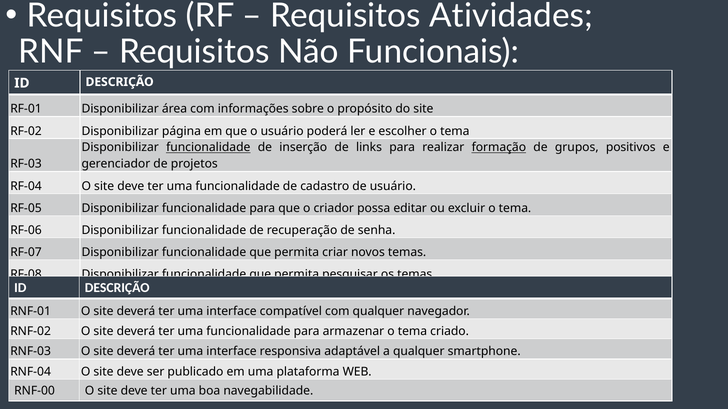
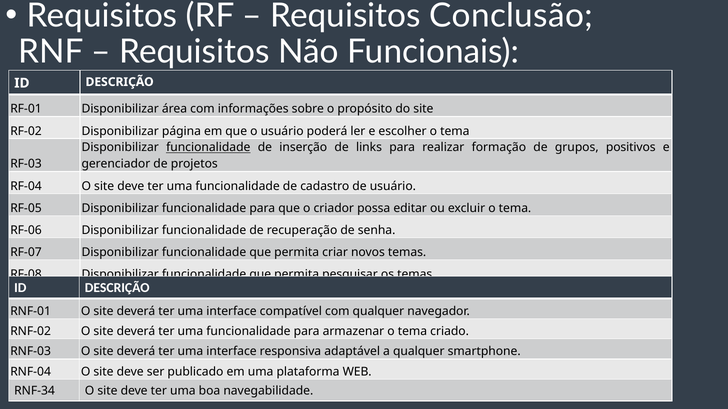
Atividades: Atividades -> Conclusão
formação underline: present -> none
RNF-00: RNF-00 -> RNF-34
